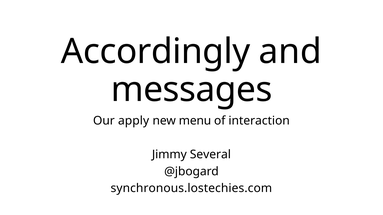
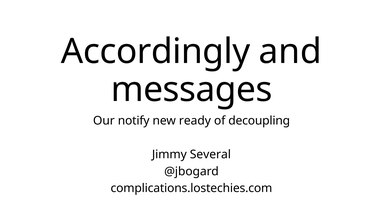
apply: apply -> notify
menu: menu -> ready
interaction: interaction -> decoupling
synchronous.lostechies.com: synchronous.lostechies.com -> complications.lostechies.com
